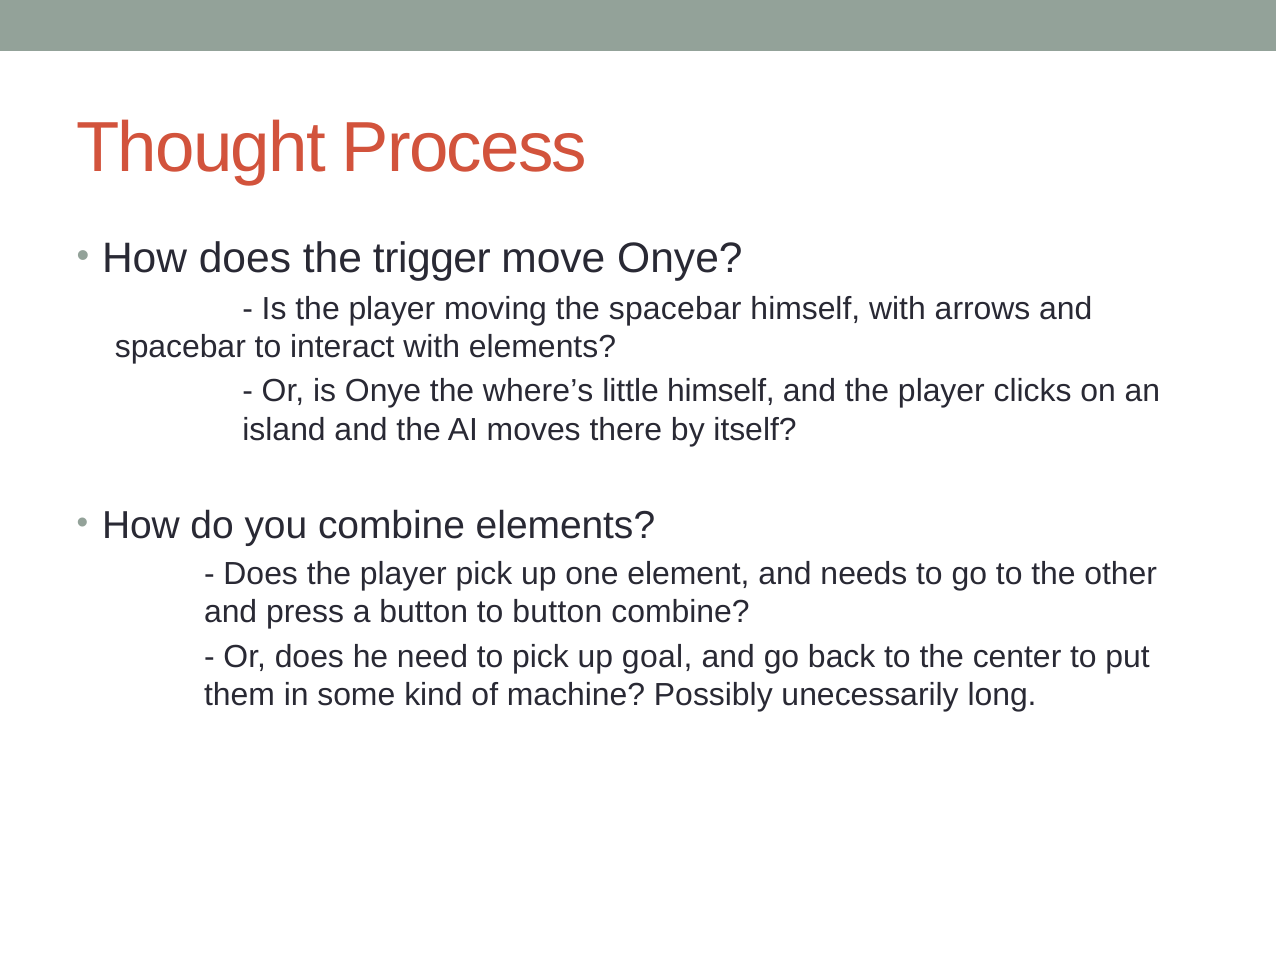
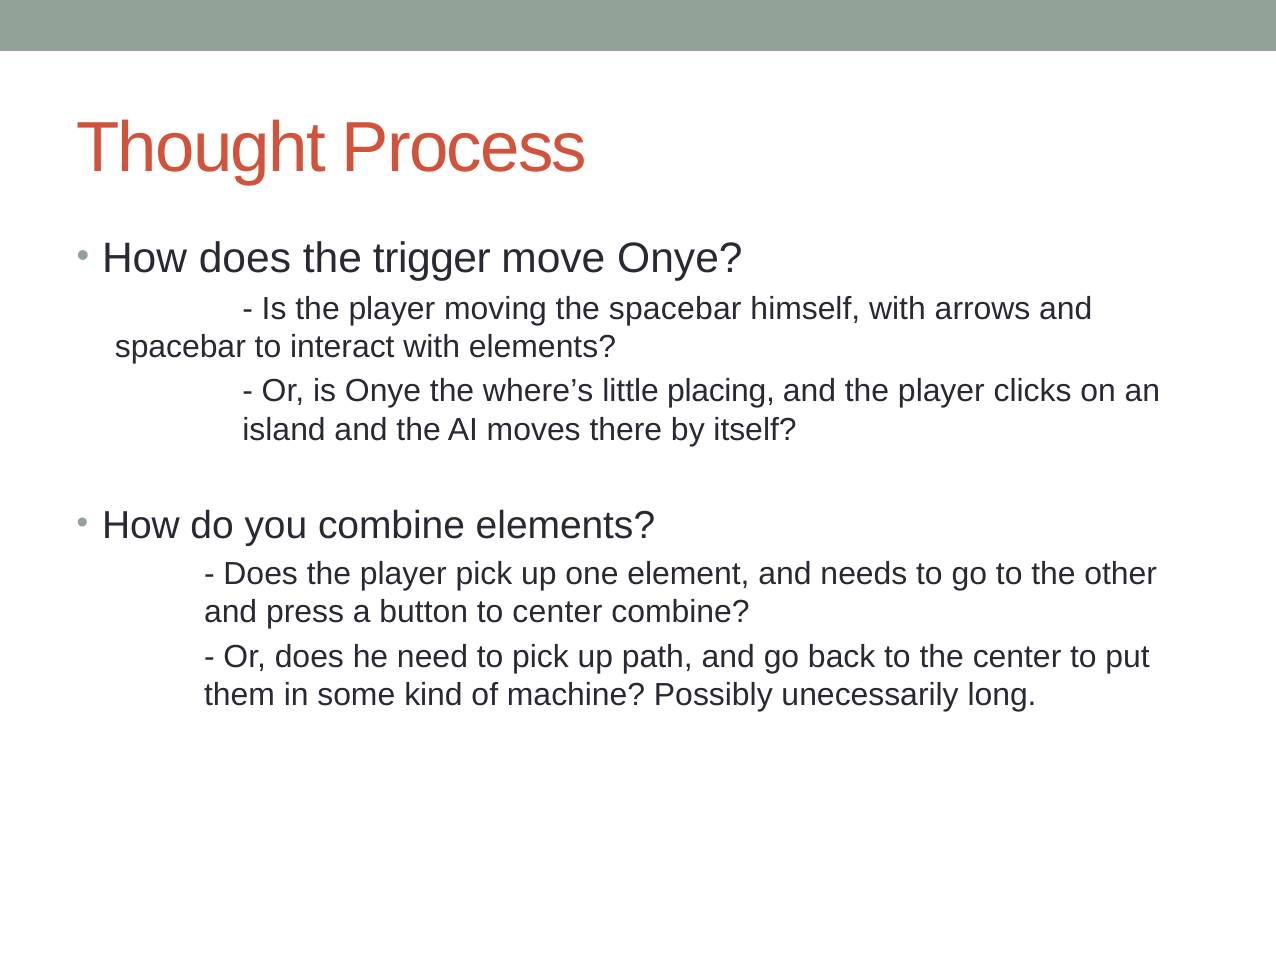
little himself: himself -> placing
to button: button -> center
goal: goal -> path
